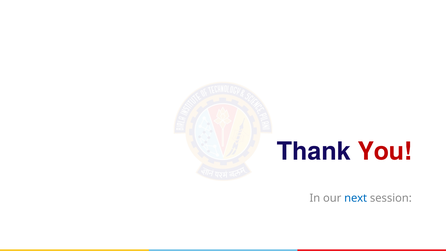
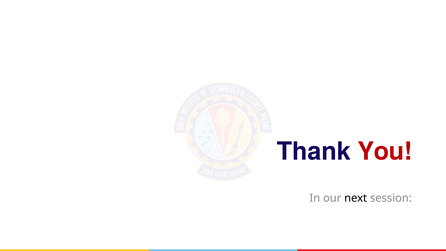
next colour: blue -> black
